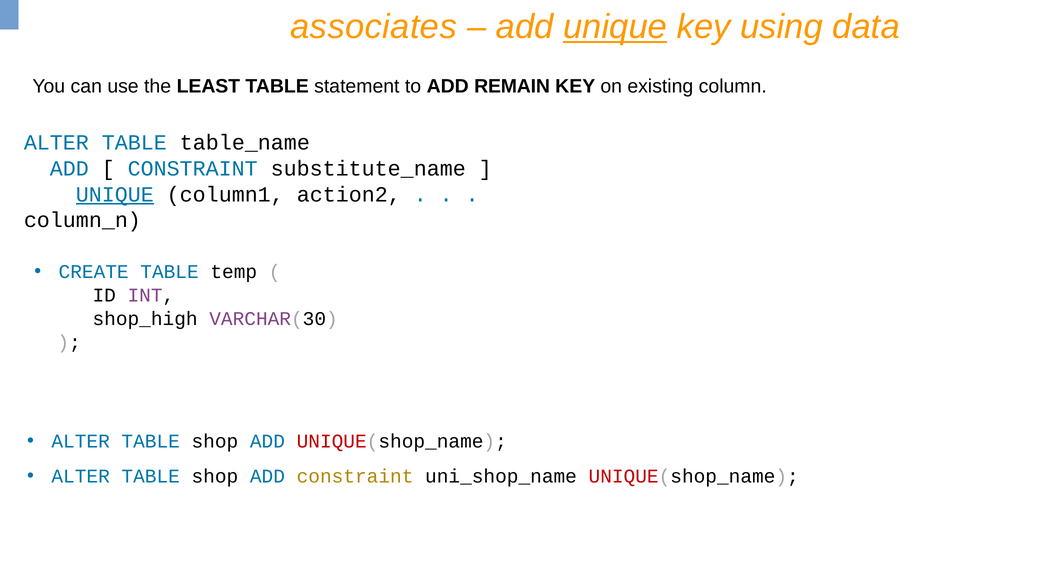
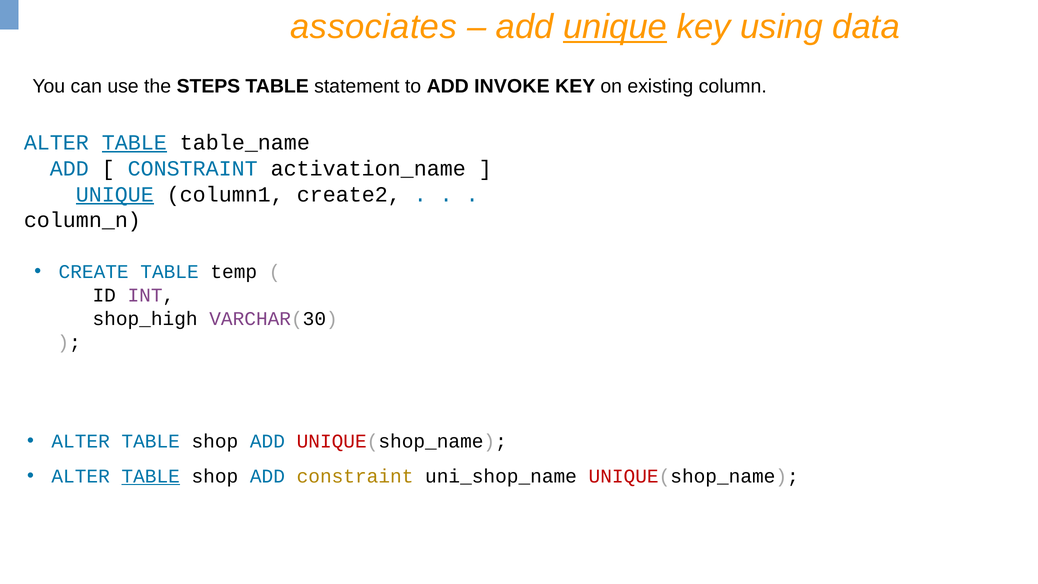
LEAST: LEAST -> STEPS
REMAIN: REMAIN -> INVOKE
TABLE at (134, 142) underline: none -> present
substitute_name: substitute_name -> activation_name
action2: action2 -> create2
TABLE at (151, 476) underline: none -> present
